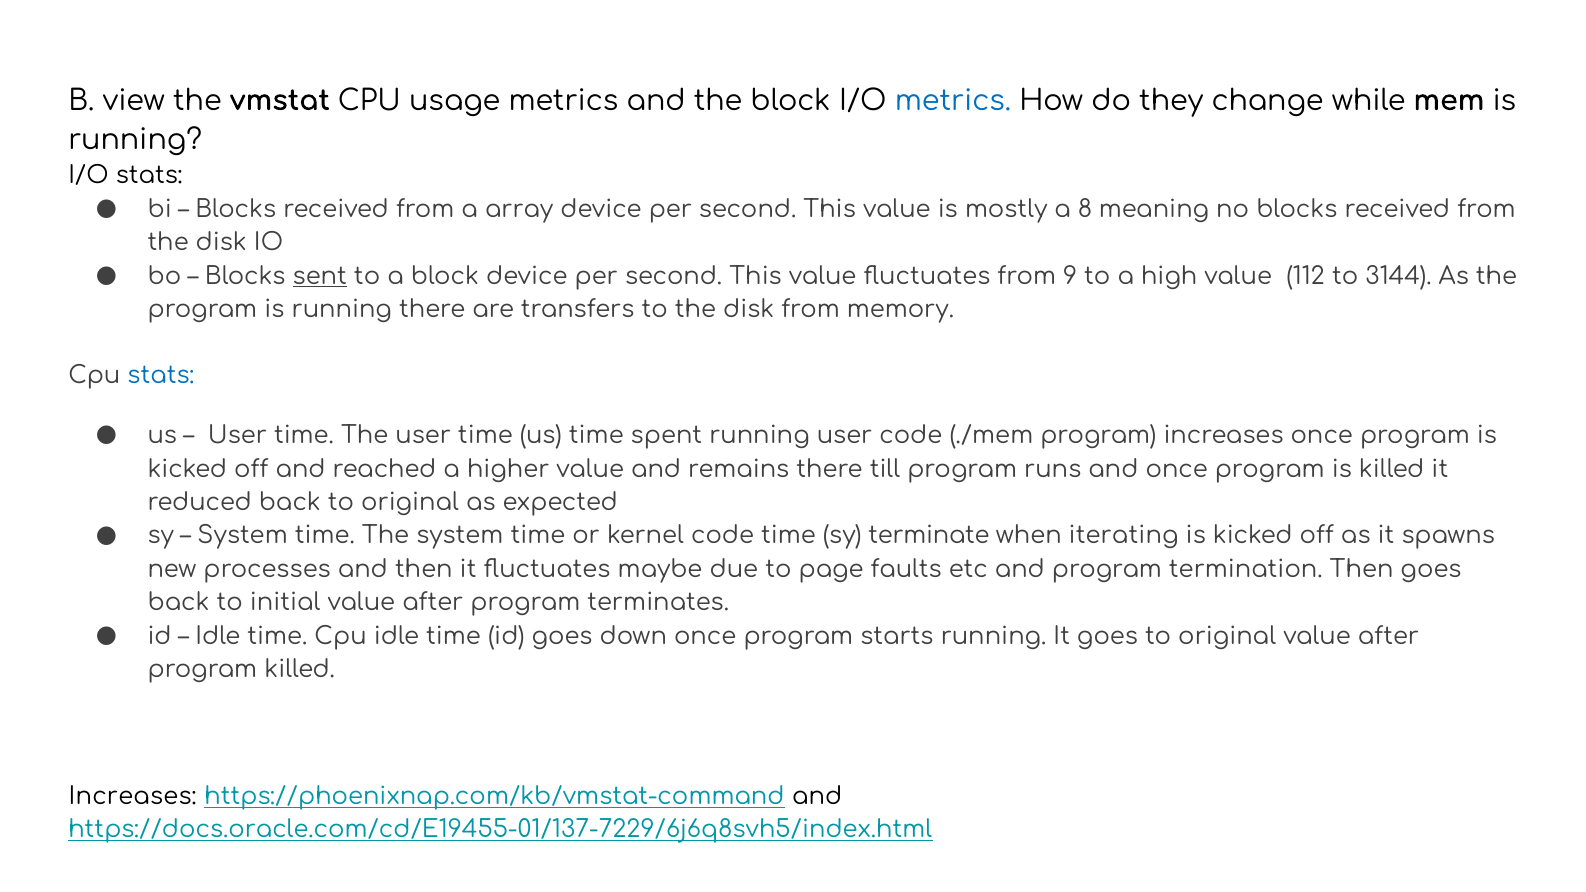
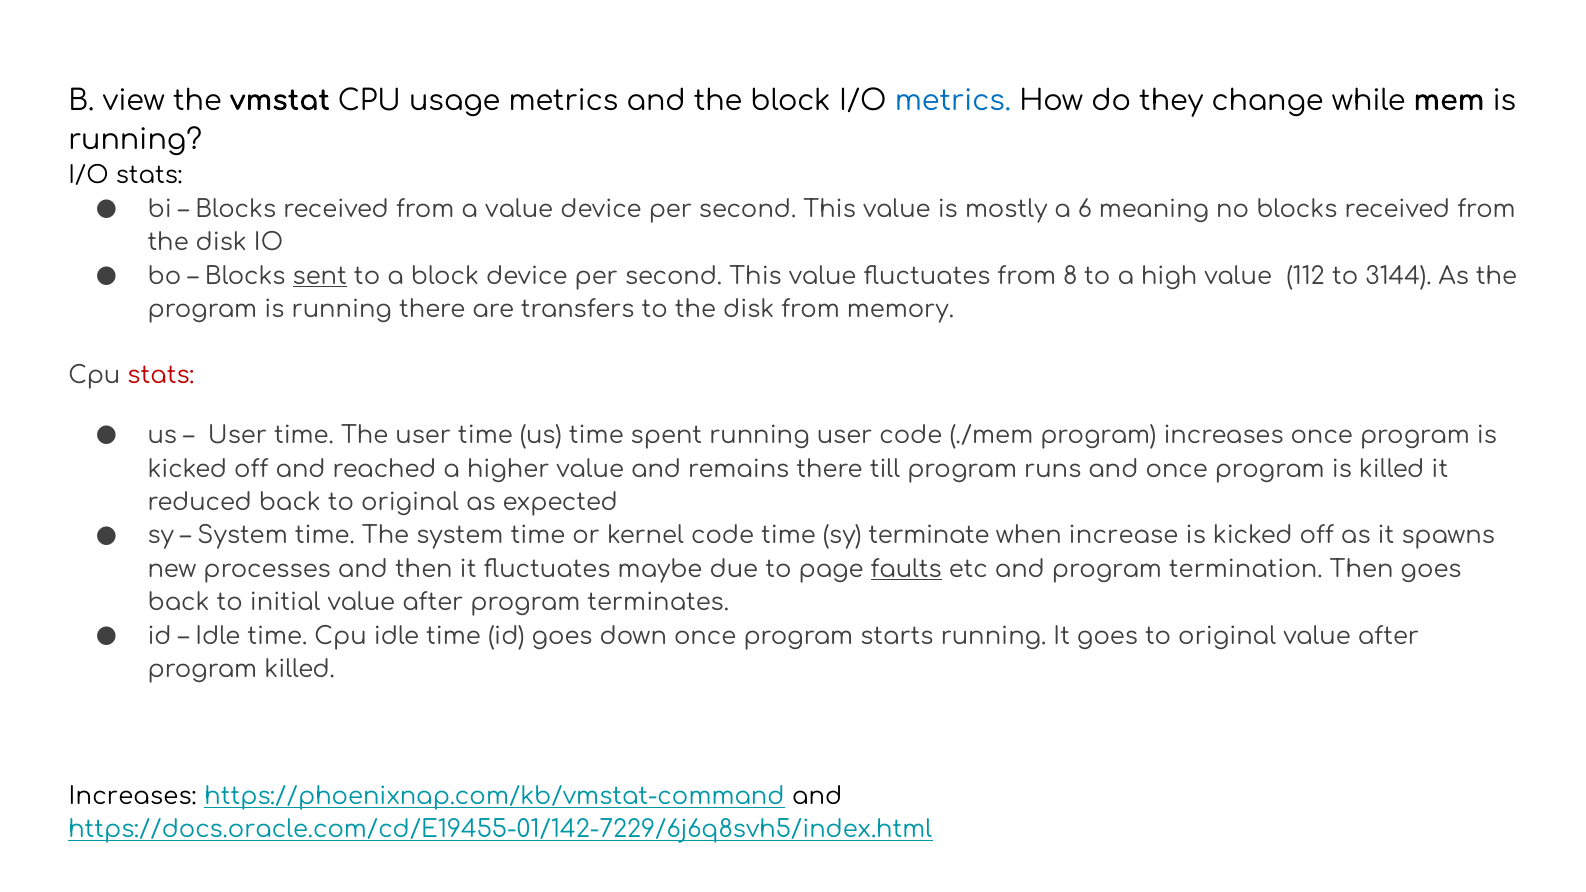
a array: array -> value
8: 8 -> 6
9: 9 -> 8
stats at (161, 376) colour: blue -> red
iterating: iterating -> increase
faults underline: none -> present
https://docs.oracle.com/cd/E19455-01/137-7229/6j6q8svh5/index.html: https://docs.oracle.com/cd/E19455-01/137-7229/6j6q8svh5/index.html -> https://docs.oracle.com/cd/E19455-01/142-7229/6j6q8svh5/index.html
